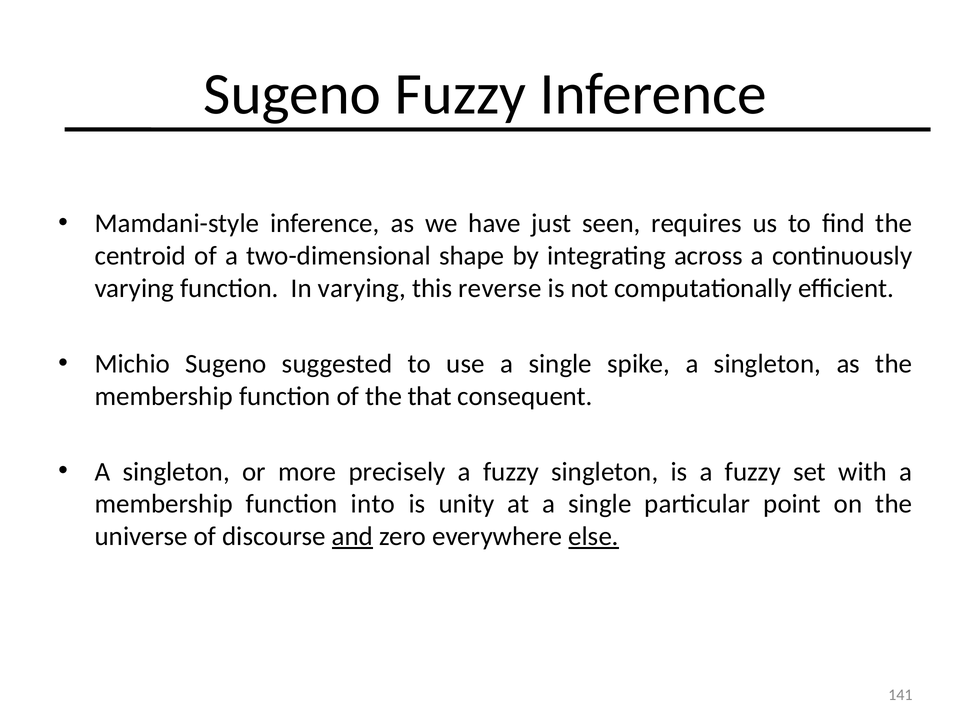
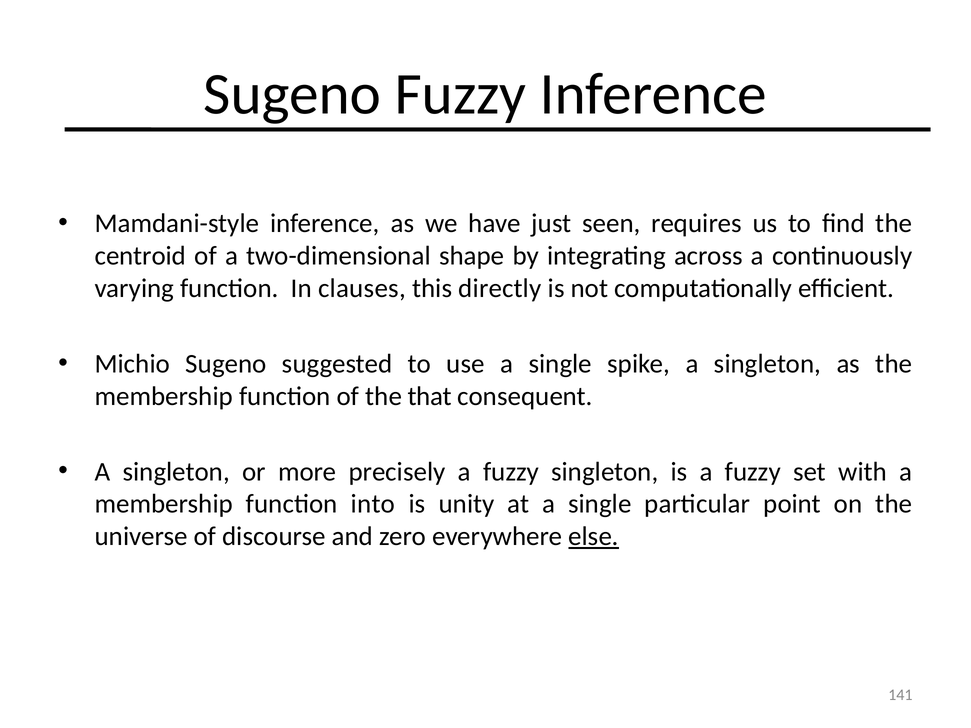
In varying: varying -> clauses
reverse: reverse -> directly
and underline: present -> none
